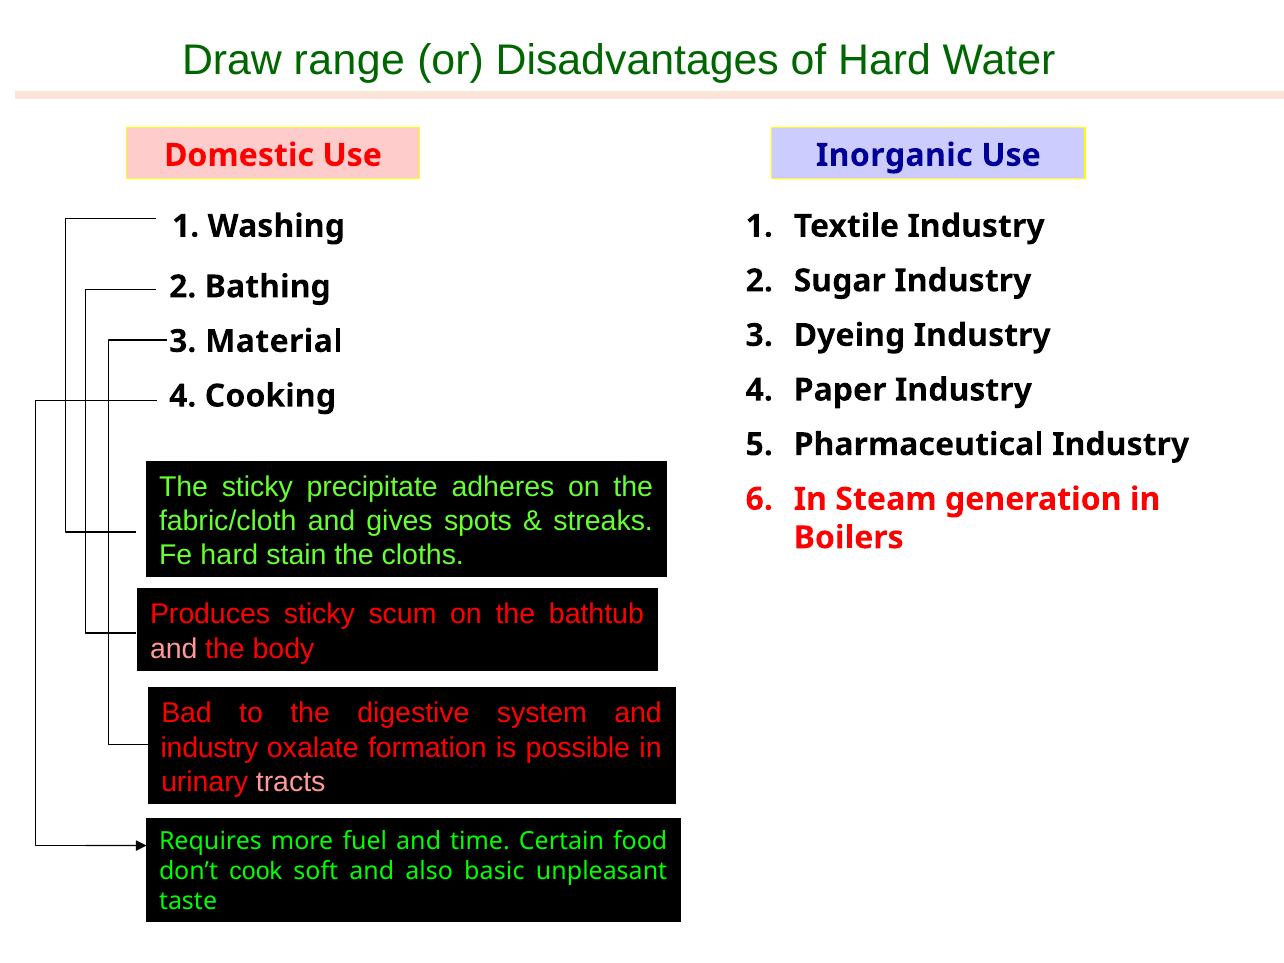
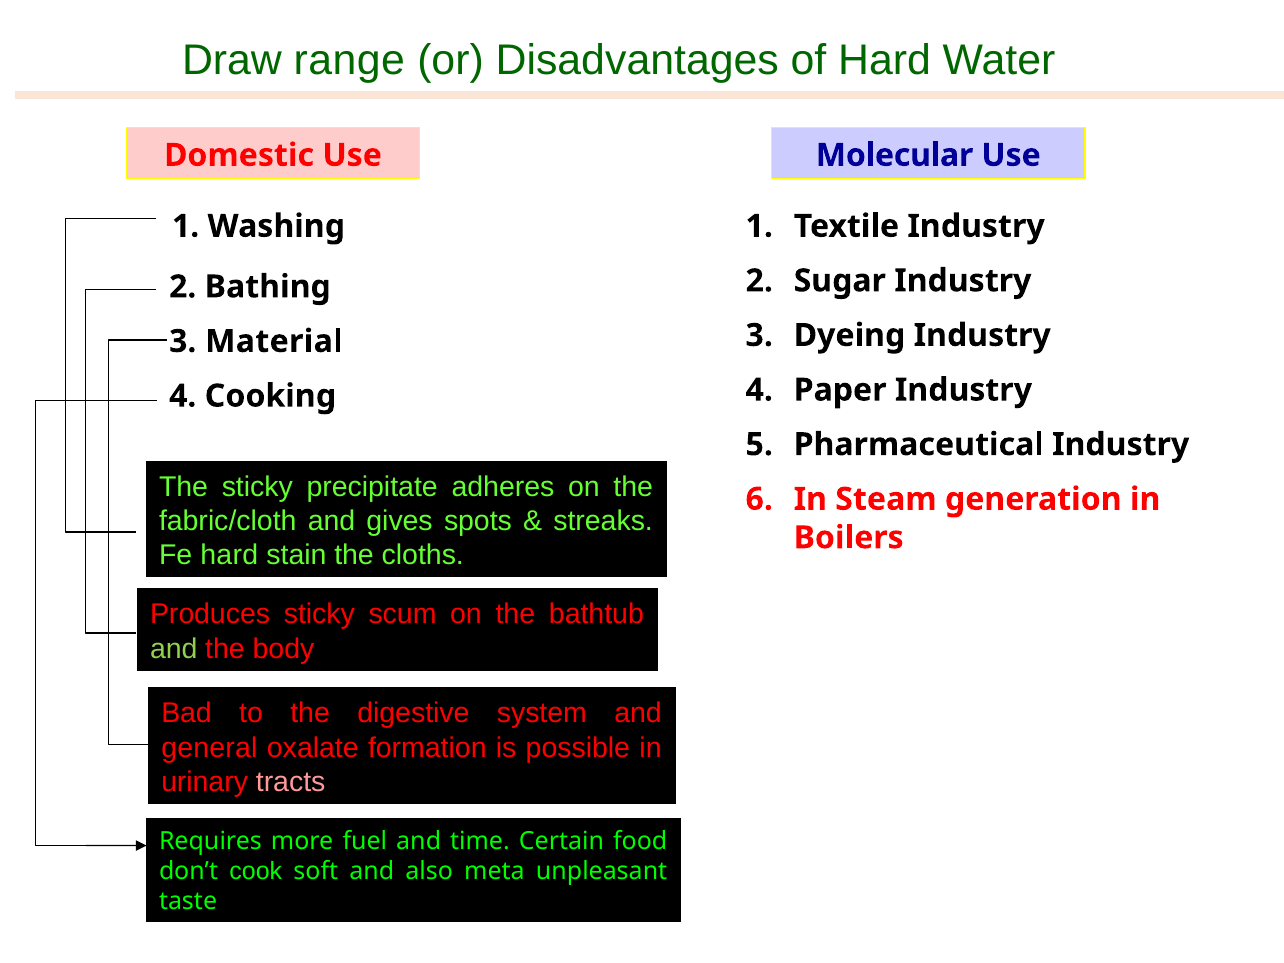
Inorganic: Inorganic -> Molecular
and at (174, 649) colour: pink -> light green
industry at (210, 748): industry -> general
basic: basic -> meta
